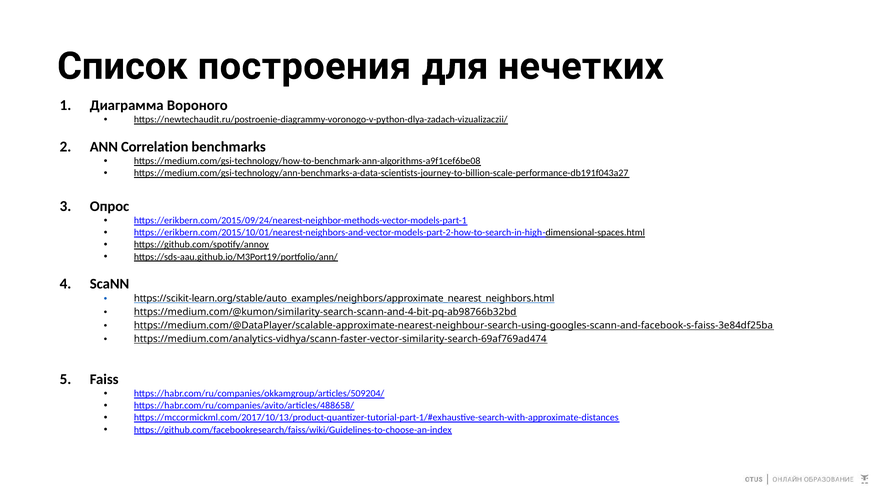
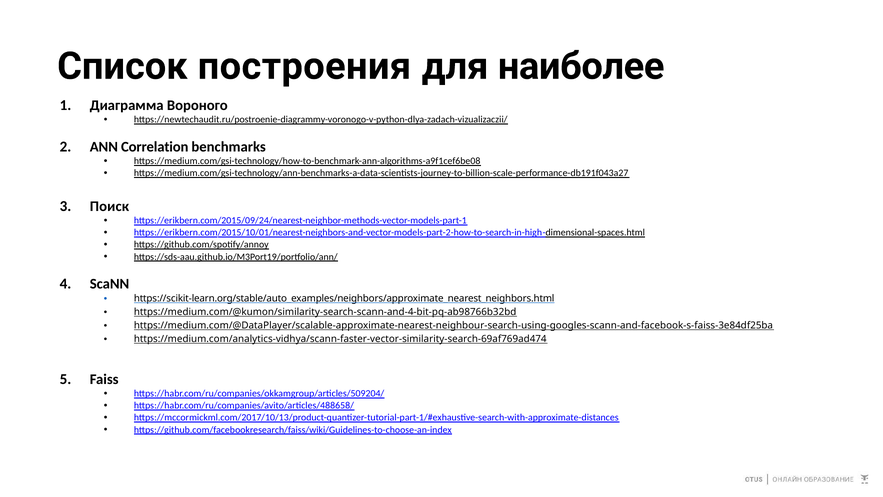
нечетких: нечетких -> наиболее
Опрос: Опрос -> Поиск
